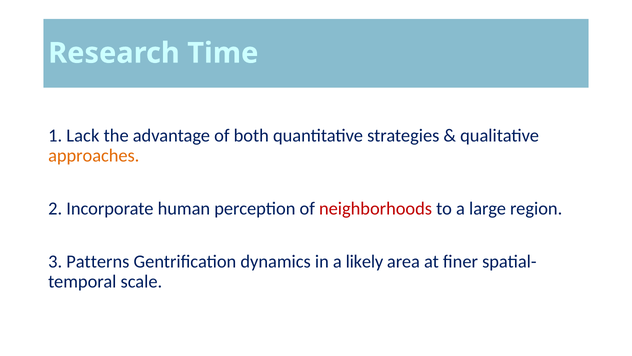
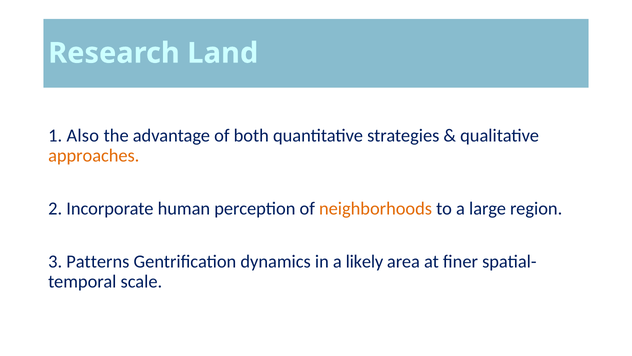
Time: Time -> Land
Lack: Lack -> Also
neighborhoods colour: red -> orange
